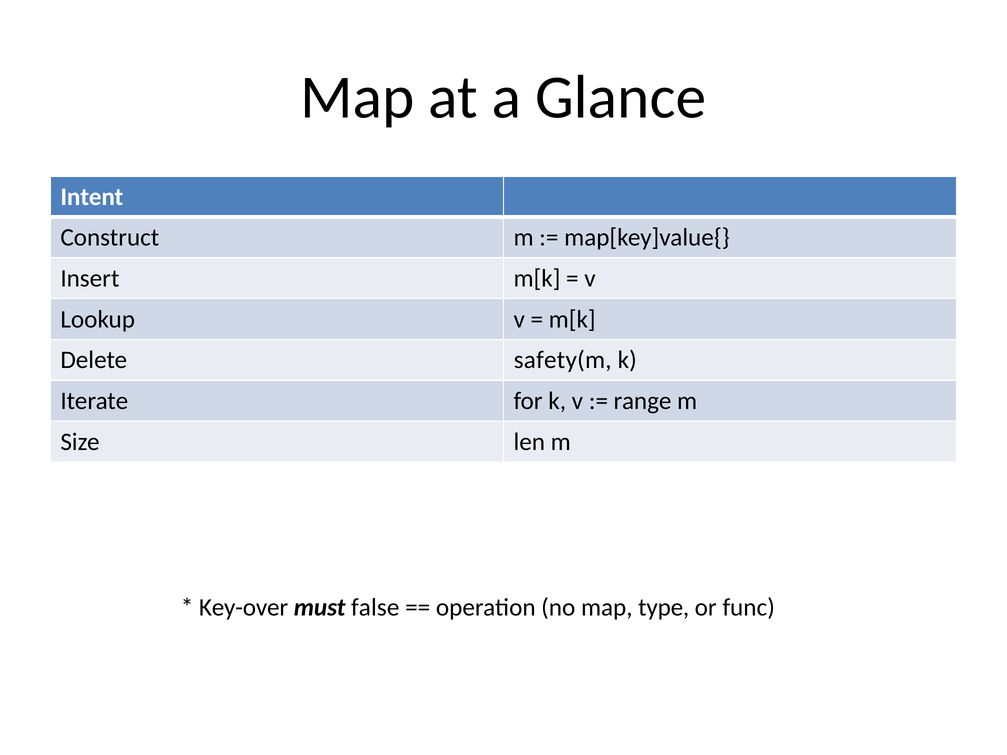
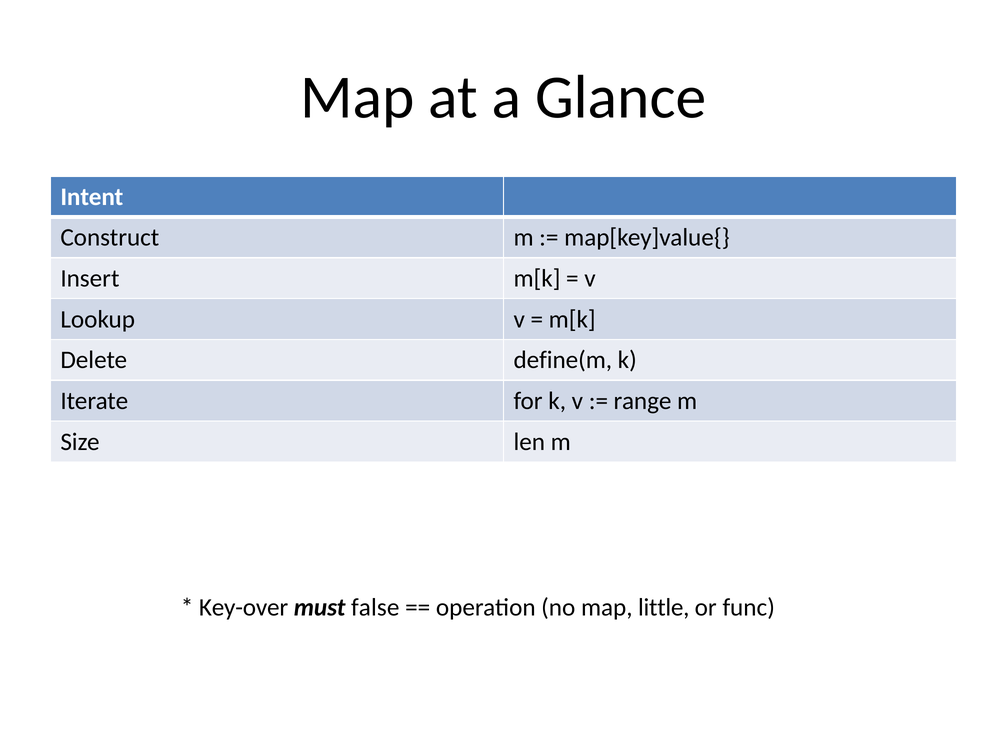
safety(m: safety(m -> define(m
type: type -> little
